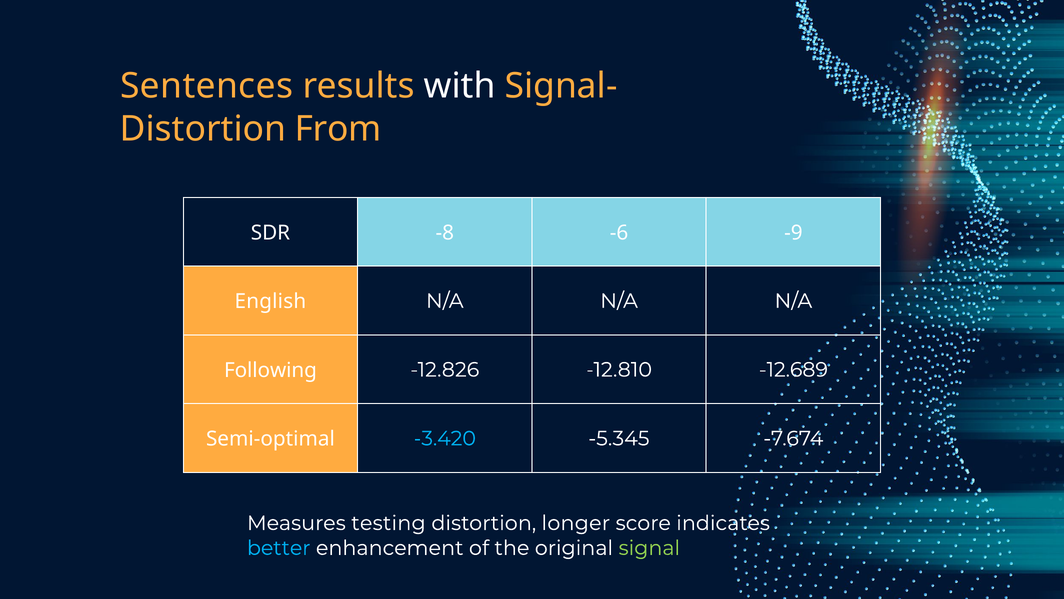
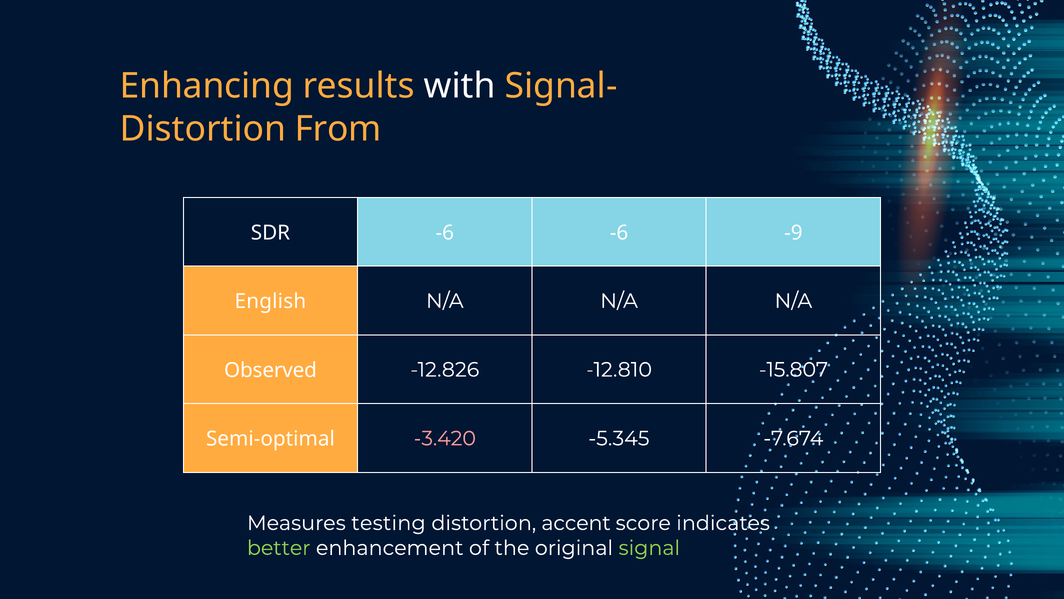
Sentences: Sentences -> Enhancing
SDR -8: -8 -> -6
Following: Following -> Observed
-12.689: -12.689 -> -15.807
-3.420 colour: light blue -> pink
longer: longer -> accent
better colour: light blue -> light green
